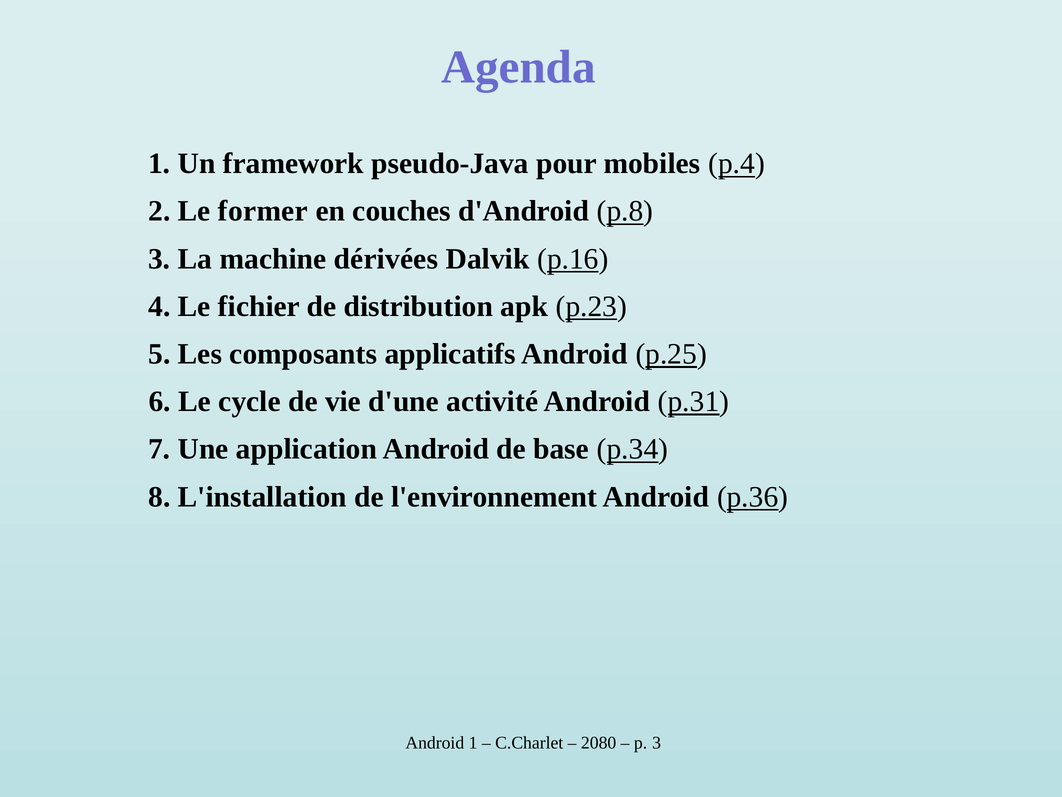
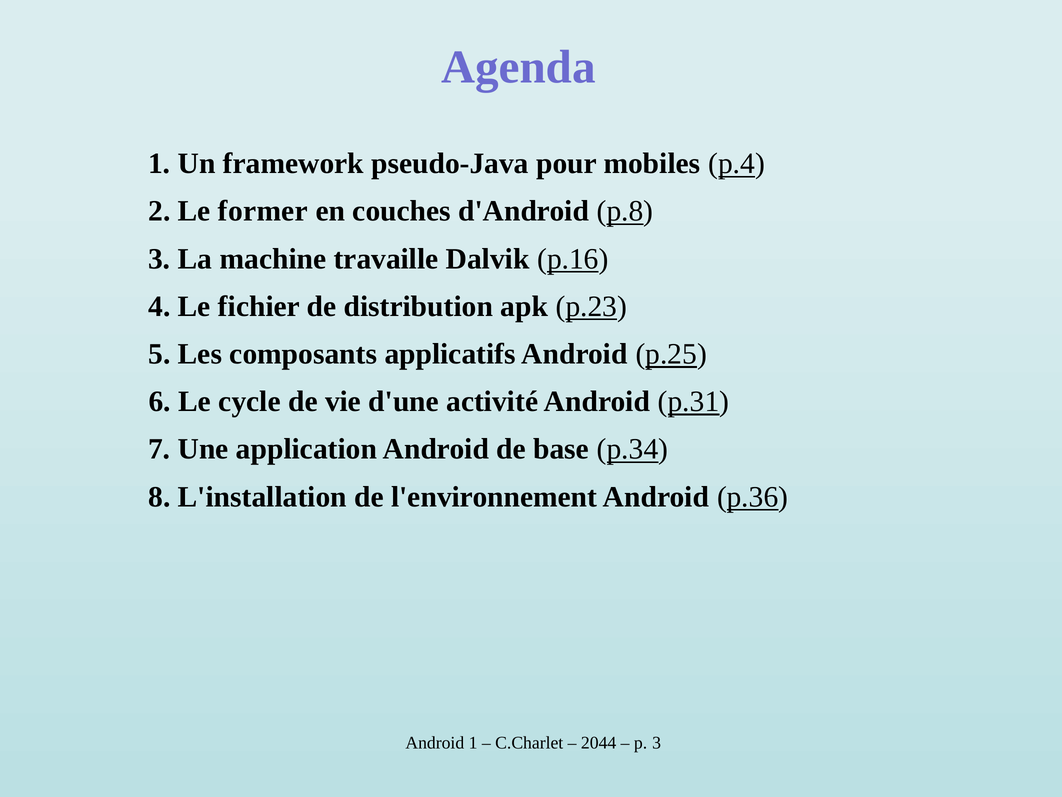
dérivées: dérivées -> travaille
2080: 2080 -> 2044
